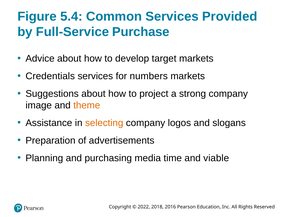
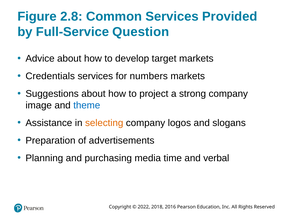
5.4: 5.4 -> 2.8
Purchase: Purchase -> Question
theme colour: orange -> blue
viable: viable -> verbal
